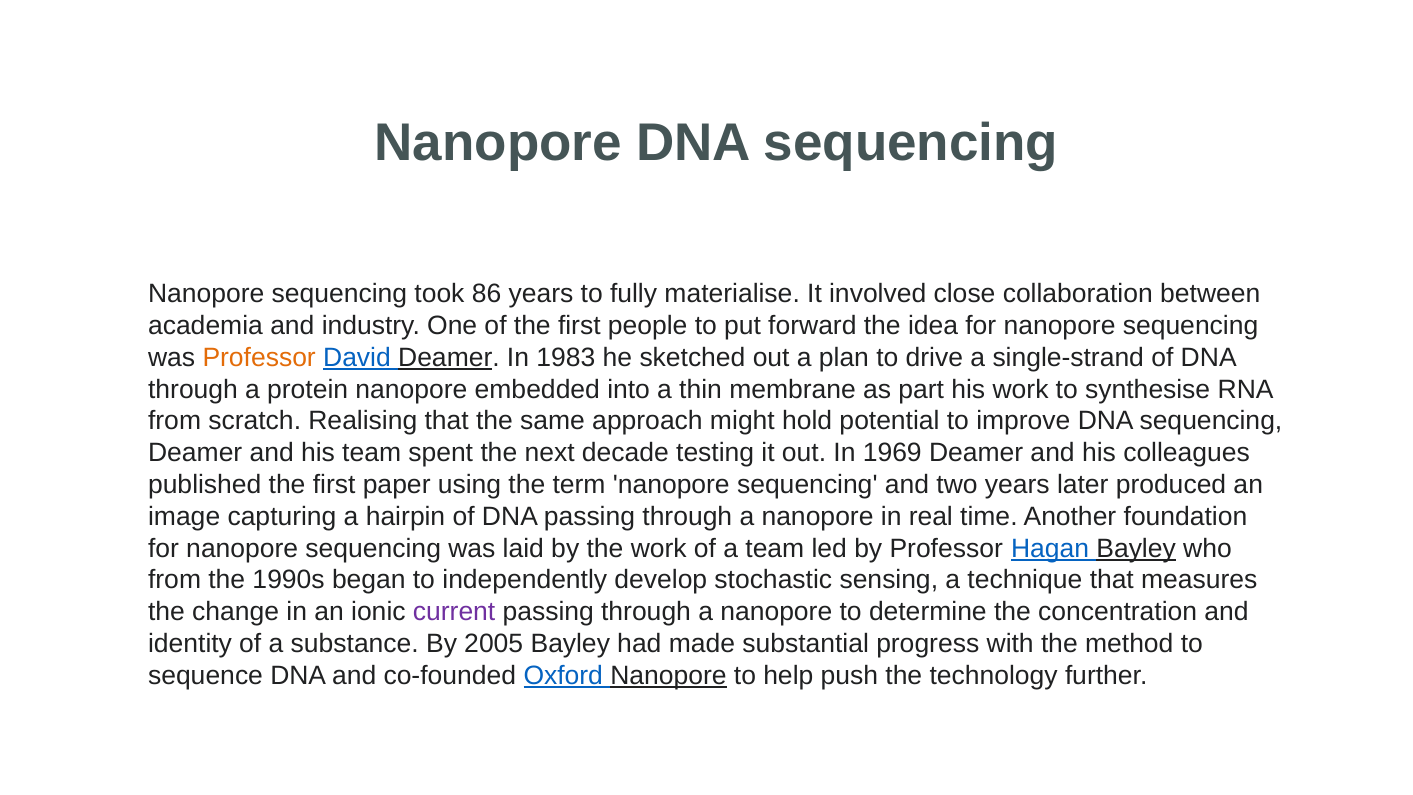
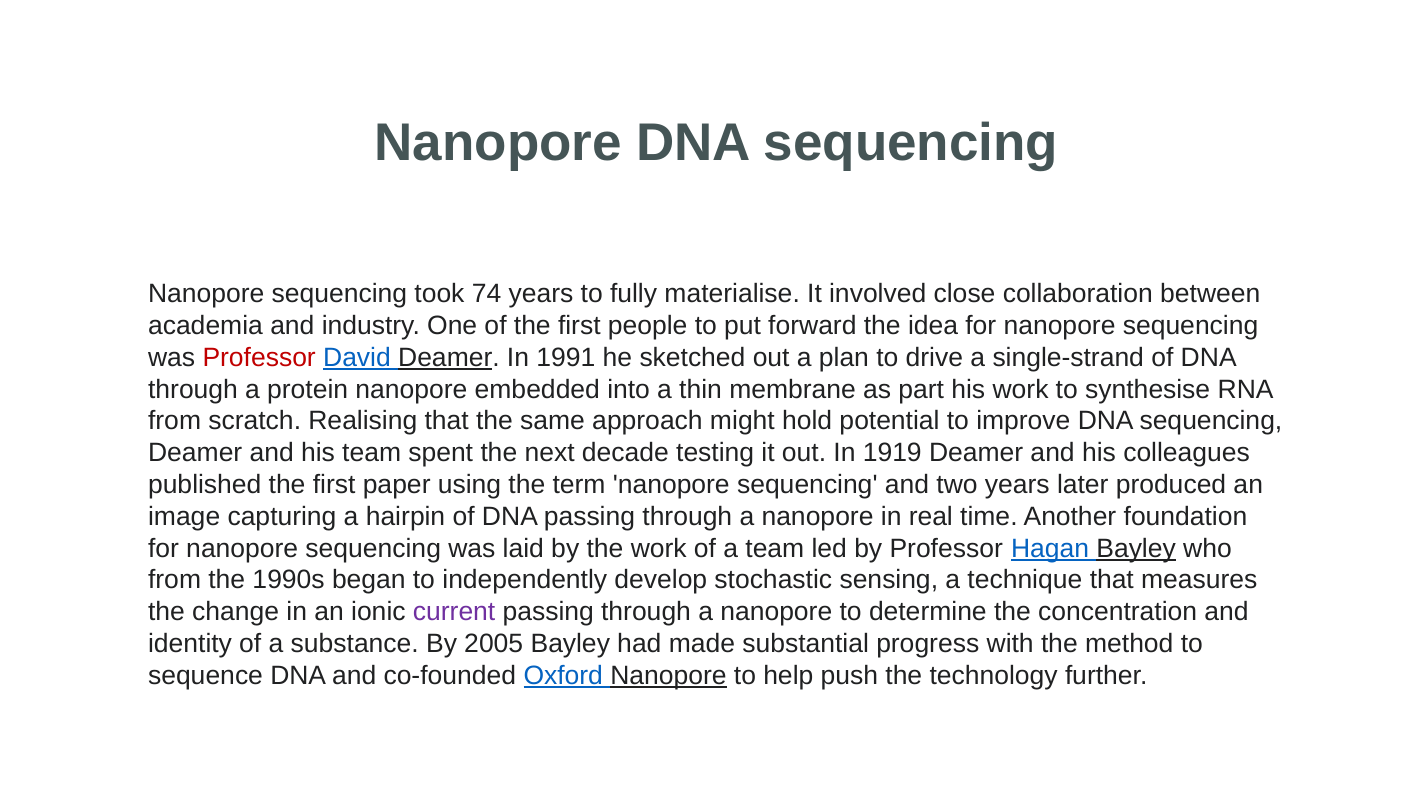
86: 86 -> 74
Professor at (259, 357) colour: orange -> red
1983: 1983 -> 1991
1969: 1969 -> 1919
